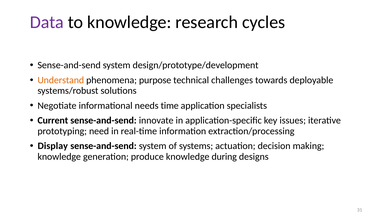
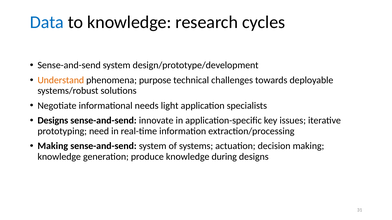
Data colour: purple -> blue
time: time -> light
Current at (53, 121): Current -> Designs
Display at (53, 146): Display -> Making
